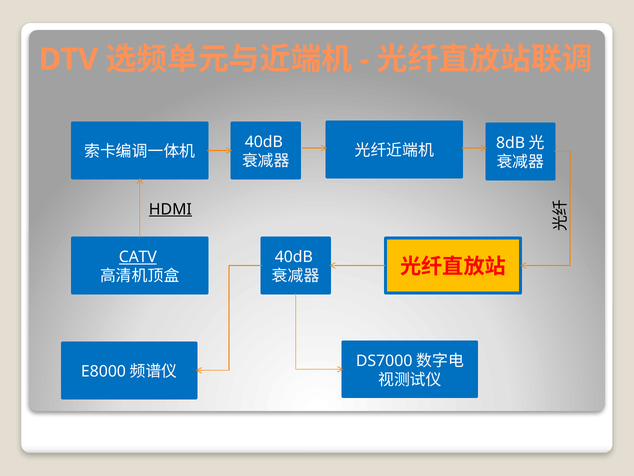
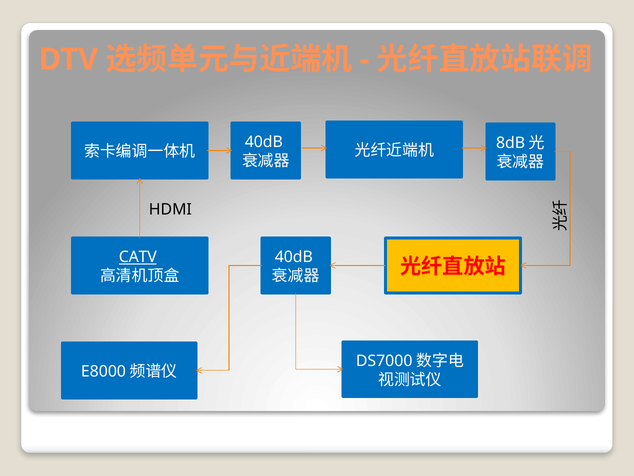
HDMI underline: present -> none
